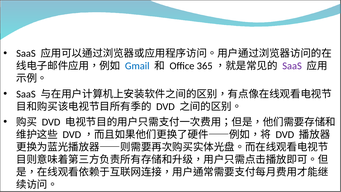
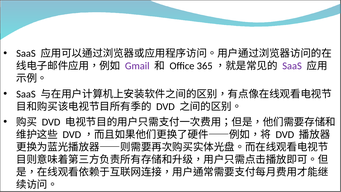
Gmail colour: blue -> purple
